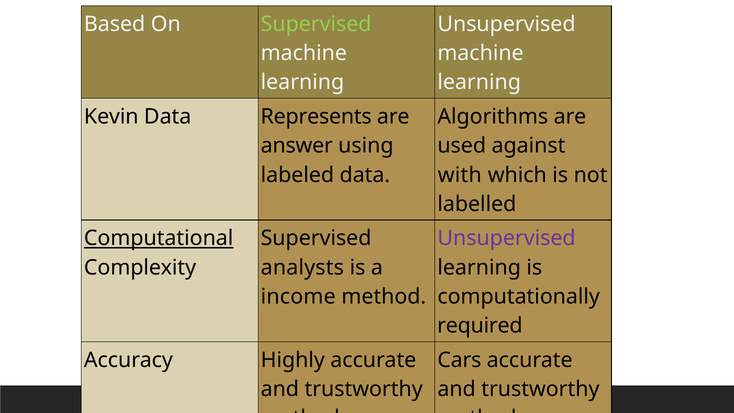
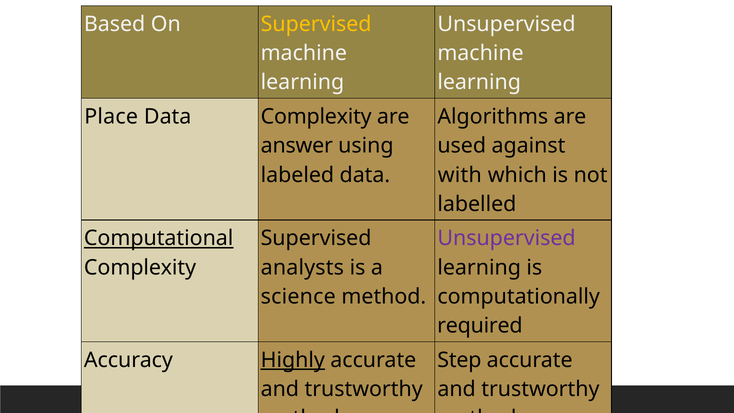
Supervised at (316, 24) colour: light green -> yellow
Kevin: Kevin -> Place
Data Represents: Represents -> Complexity
income: income -> science
Highly underline: none -> present
Cars: Cars -> Step
